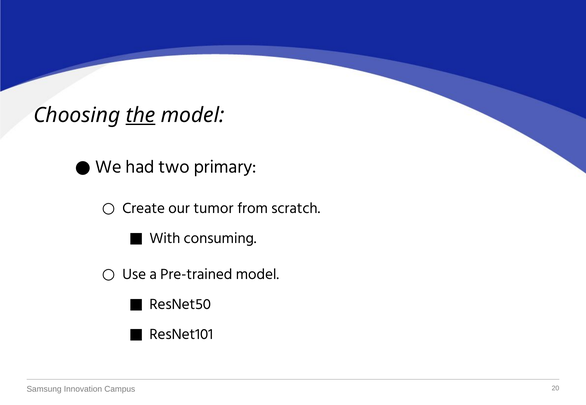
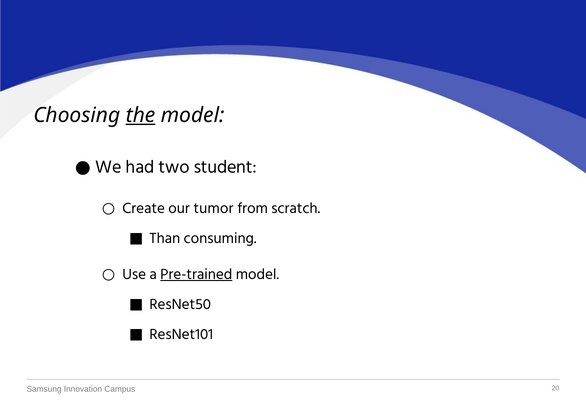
primary: primary -> student
With: With -> Than
Pre-trained underline: none -> present
